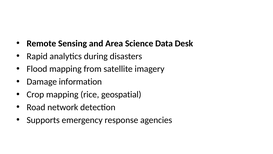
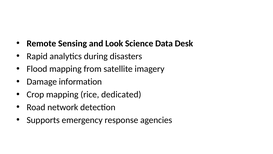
Area: Area -> Look
geospatial: geospatial -> dedicated
